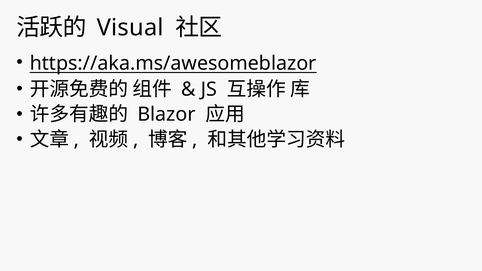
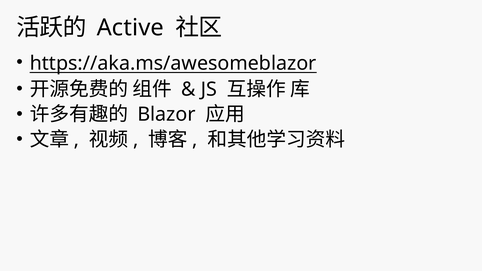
Visual: Visual -> Active
